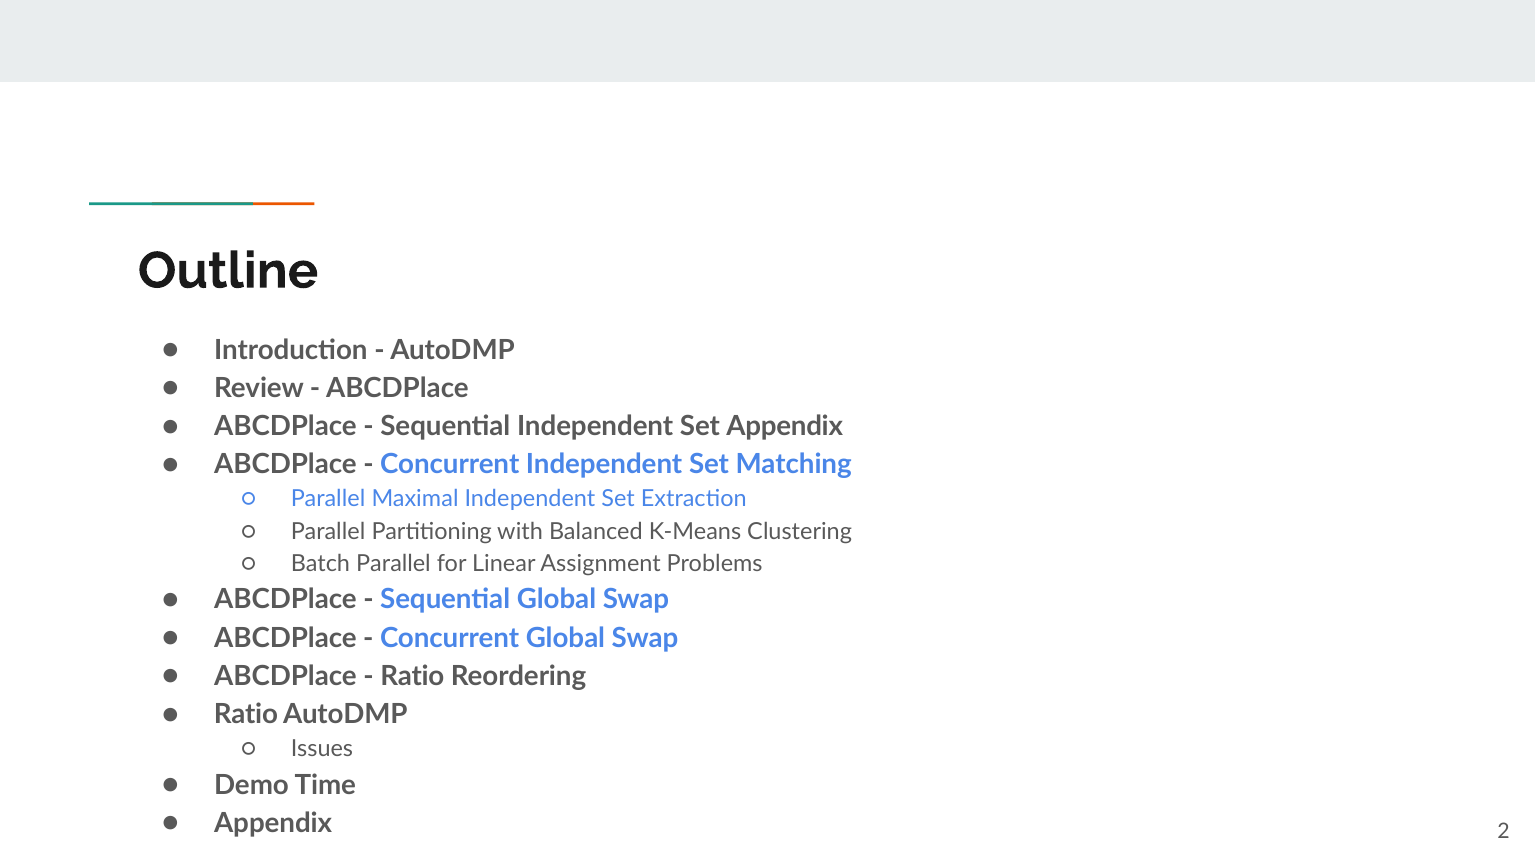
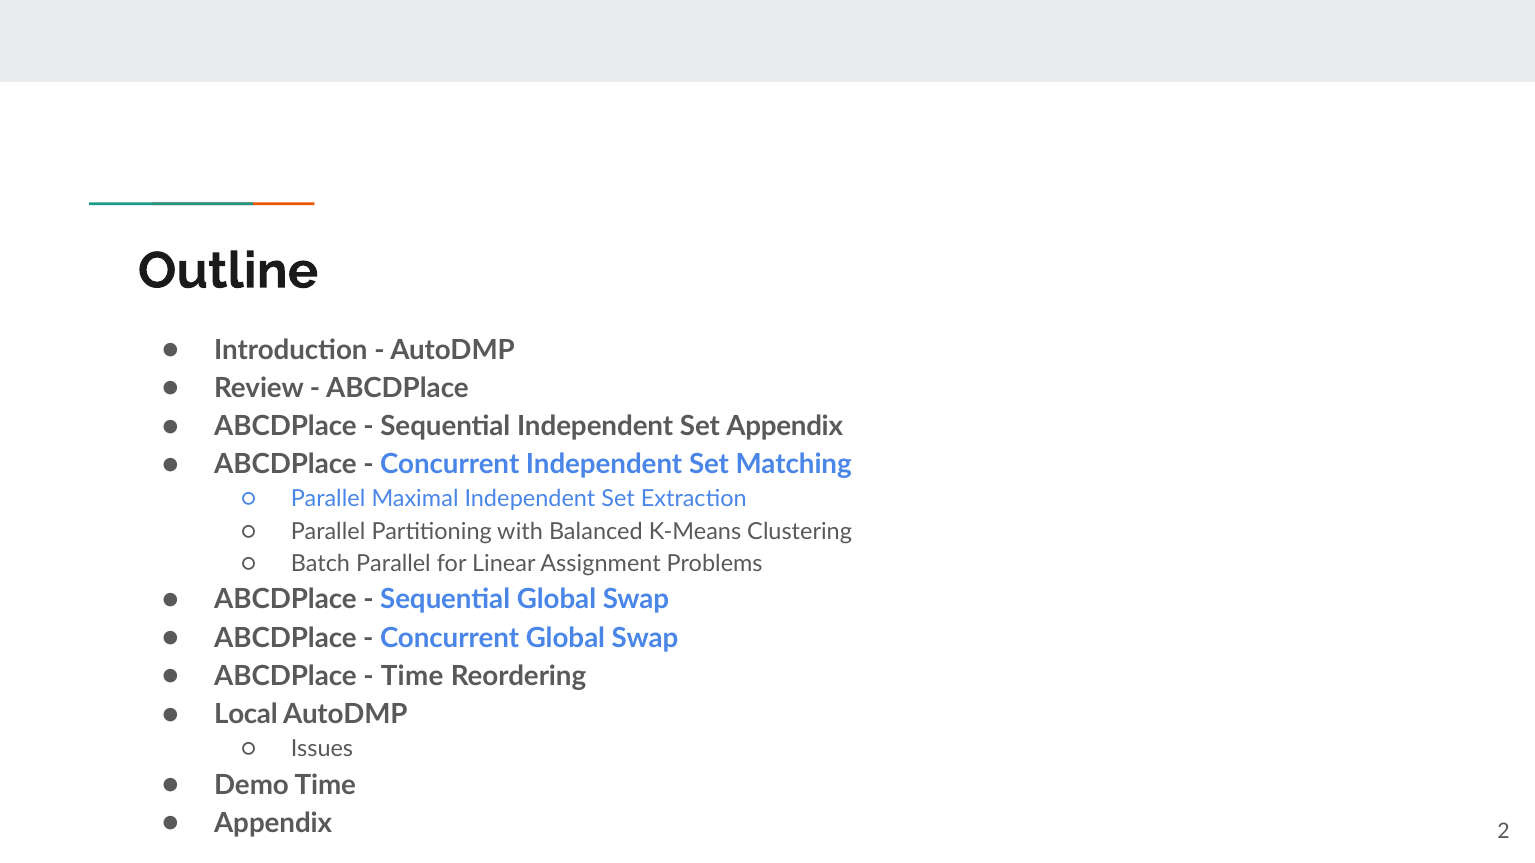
Ratio at (412, 677): Ratio -> Time
Ratio at (246, 715): Ratio -> Local
